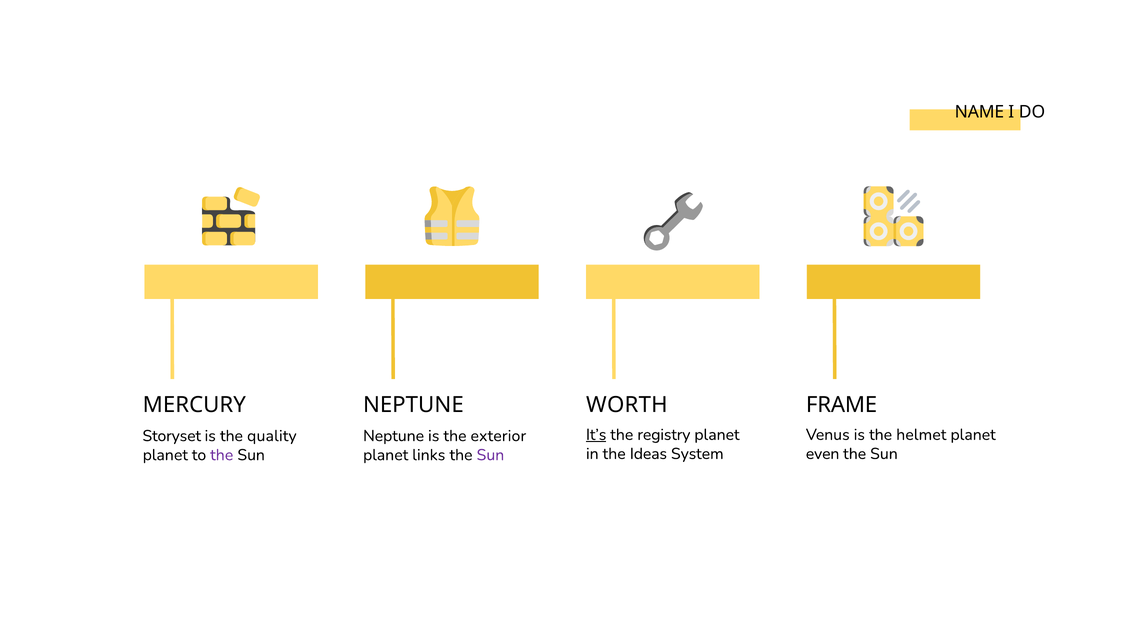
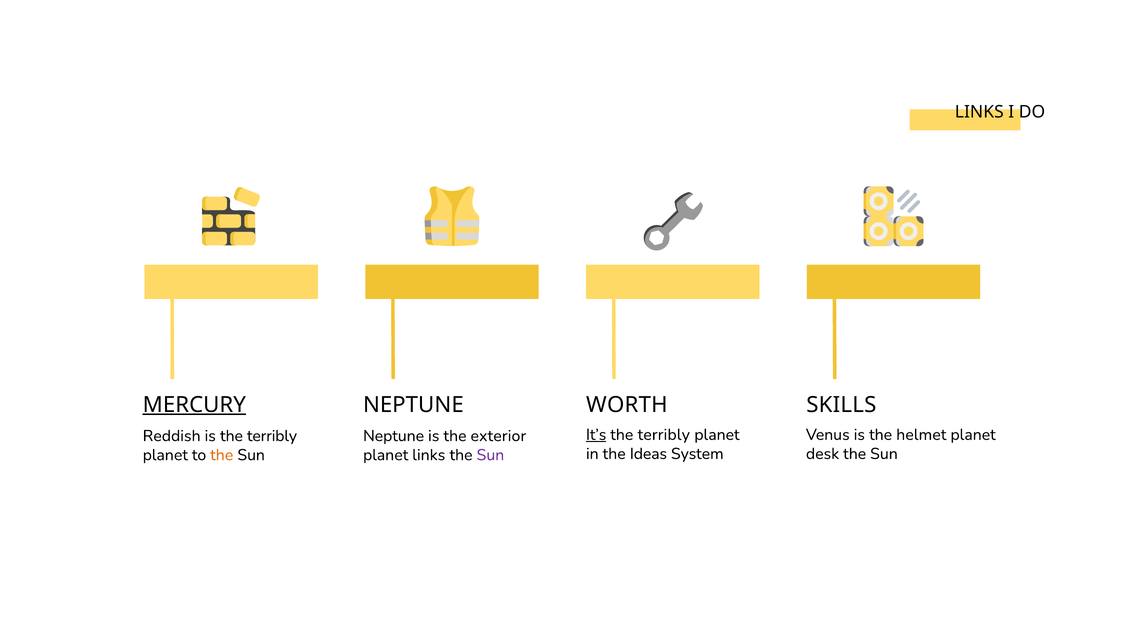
NAME at (979, 112): NAME -> LINKS
MERCURY underline: none -> present
FRAME: FRAME -> SKILLS
registry at (664, 435): registry -> terribly
Storyset: Storyset -> Reddish
is the quality: quality -> terribly
even: even -> desk
the at (222, 455) colour: purple -> orange
